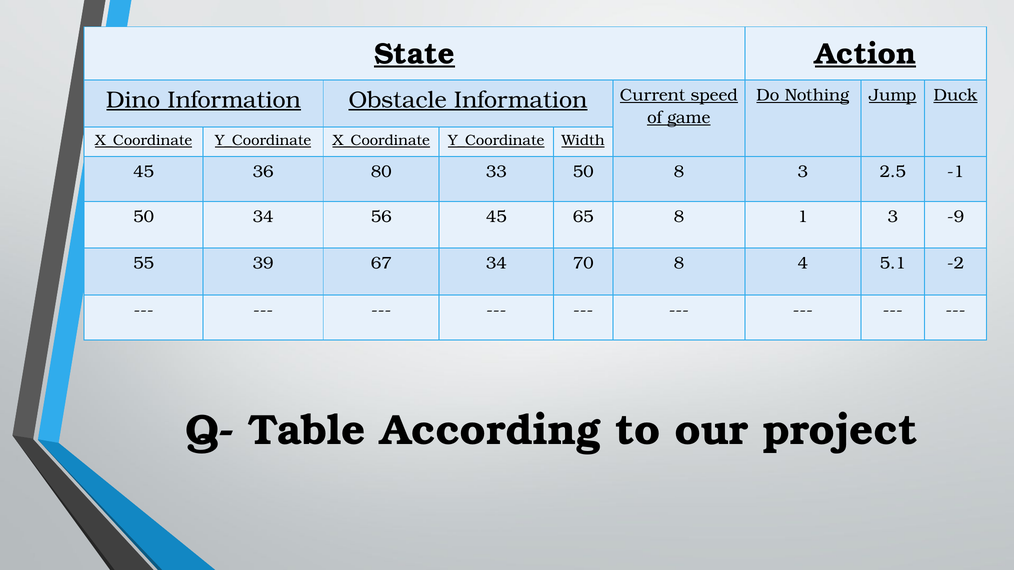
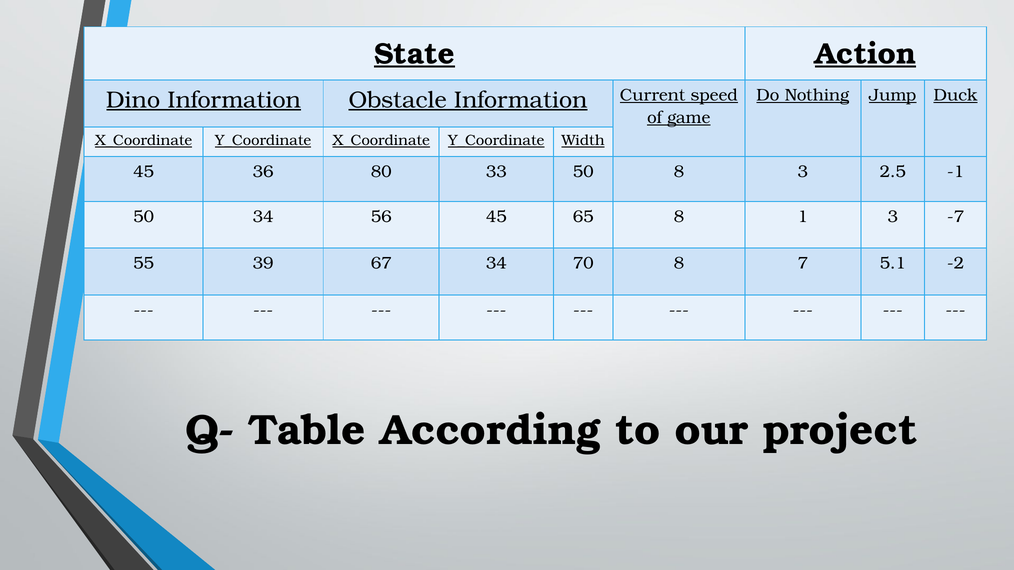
-9: -9 -> -7
4: 4 -> 7
